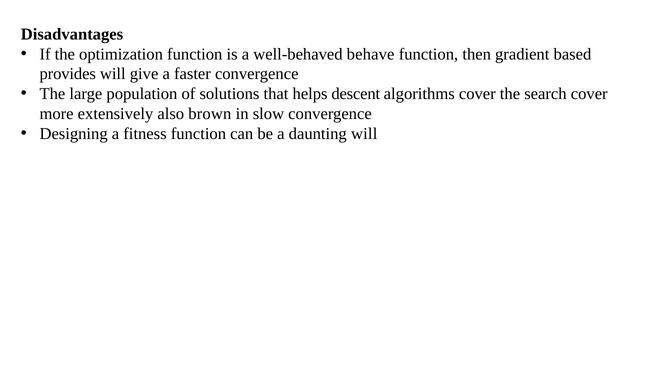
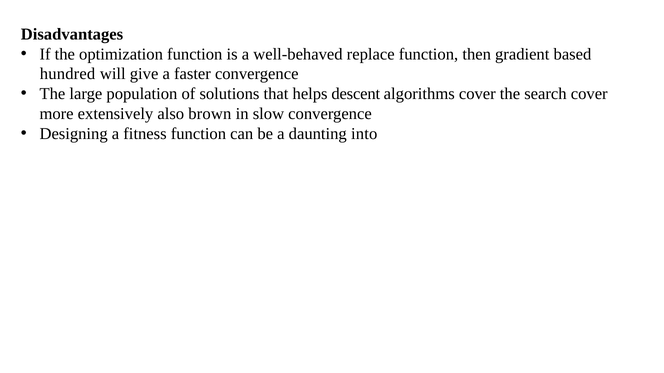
behave: behave -> replace
provides: provides -> hundred
daunting will: will -> into
